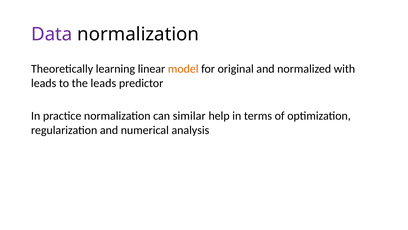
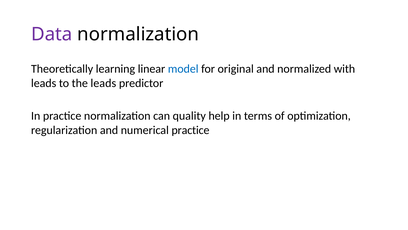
model colour: orange -> blue
similar: similar -> quality
numerical analysis: analysis -> practice
